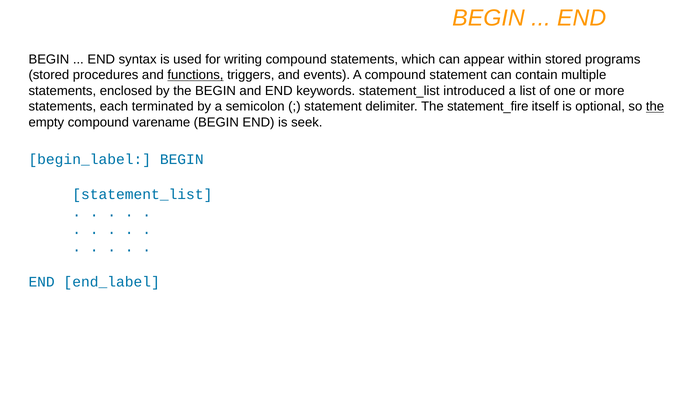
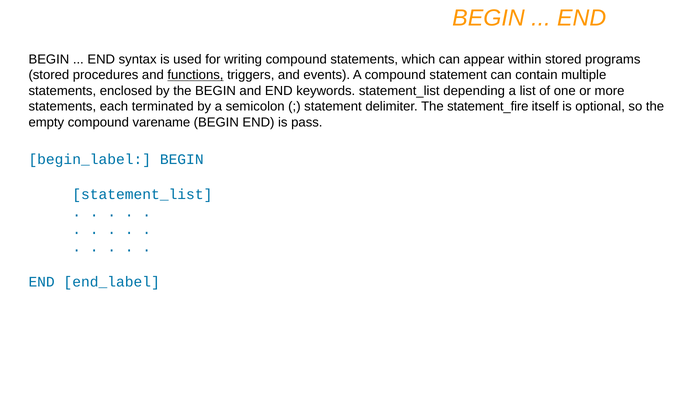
introduced: introduced -> depending
the at (655, 107) underline: present -> none
seek: seek -> pass
